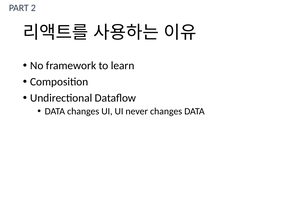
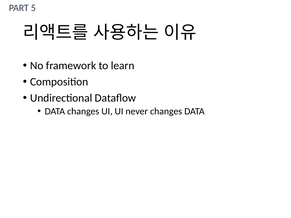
2: 2 -> 5
